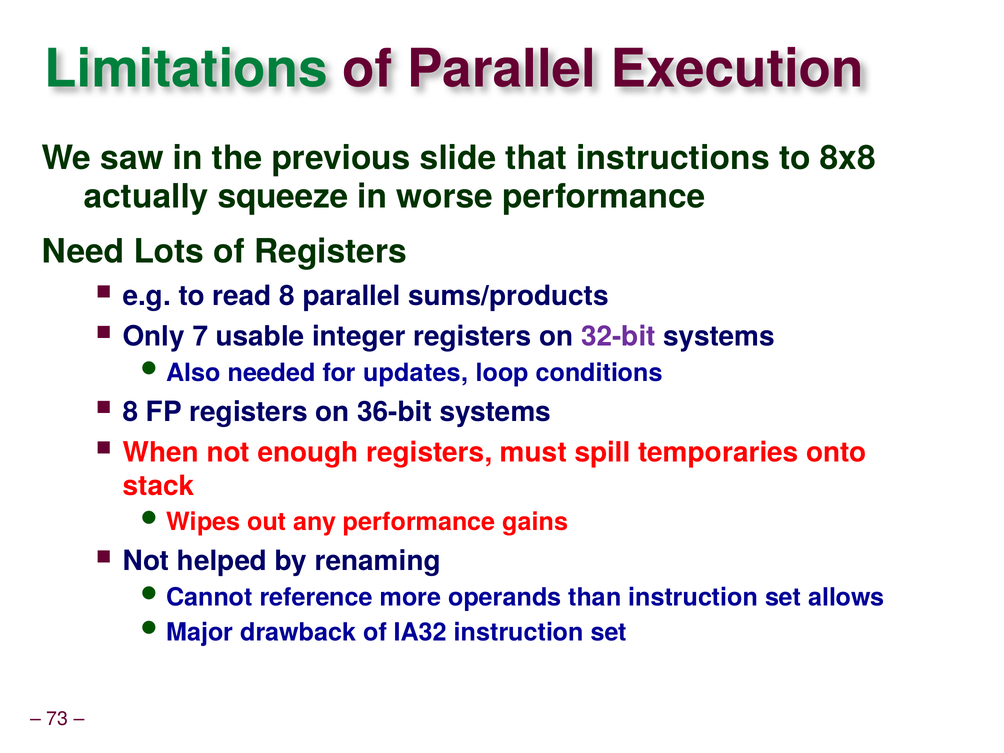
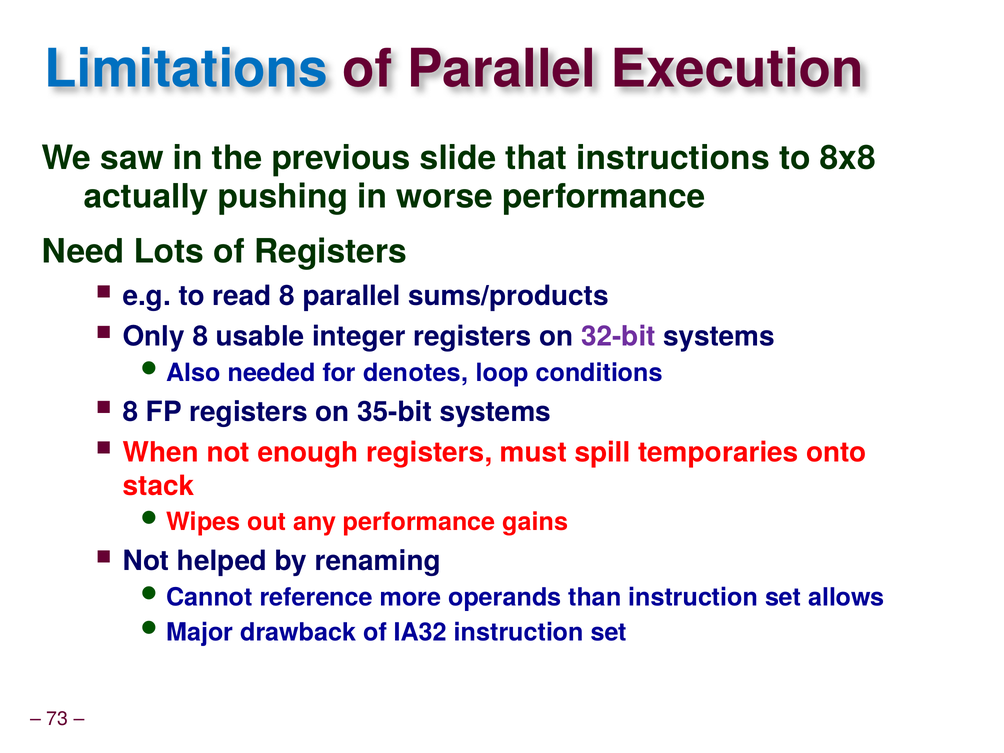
Limitations colour: green -> blue
squeeze: squeeze -> pushing
Only 7: 7 -> 8
updates: updates -> denotes
36-bit: 36-bit -> 35-bit
